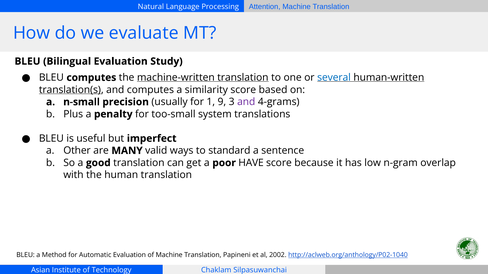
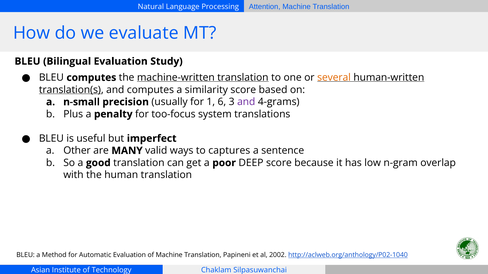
several colour: blue -> orange
9: 9 -> 6
too-small: too-small -> too-focus
standard: standard -> captures
HAVE: HAVE -> DEEP
